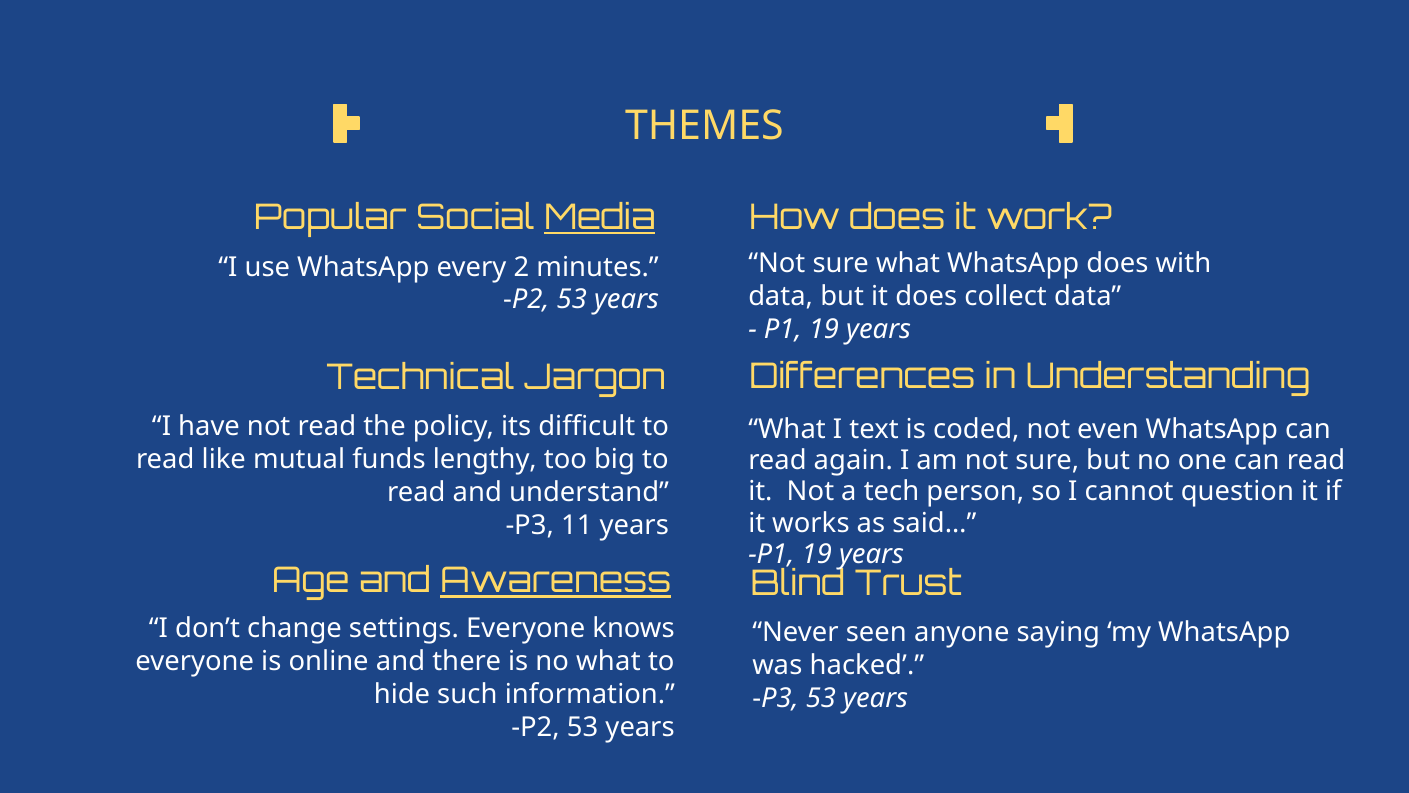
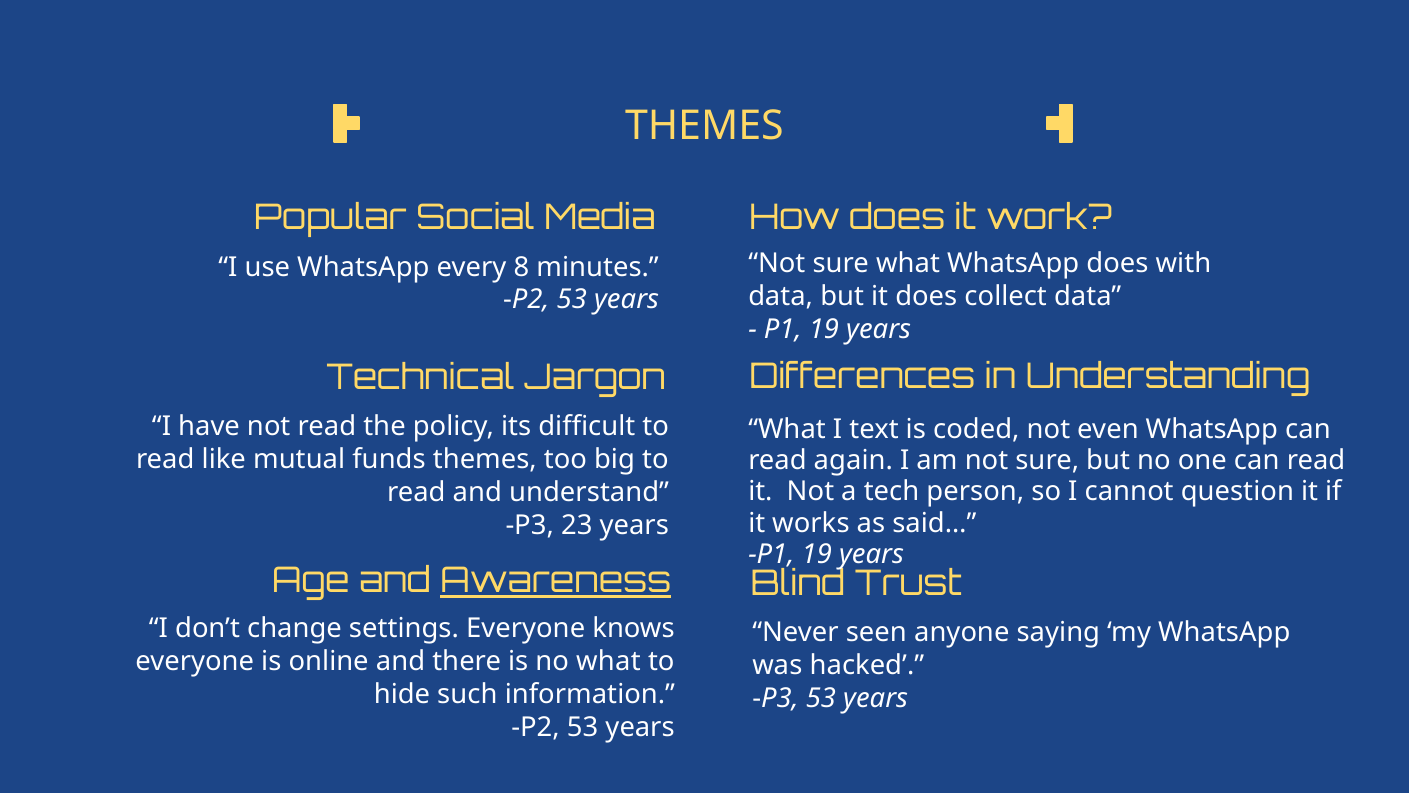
Media underline: present -> none
2: 2 -> 8
funds lengthy: lengthy -> themes
11: 11 -> 23
